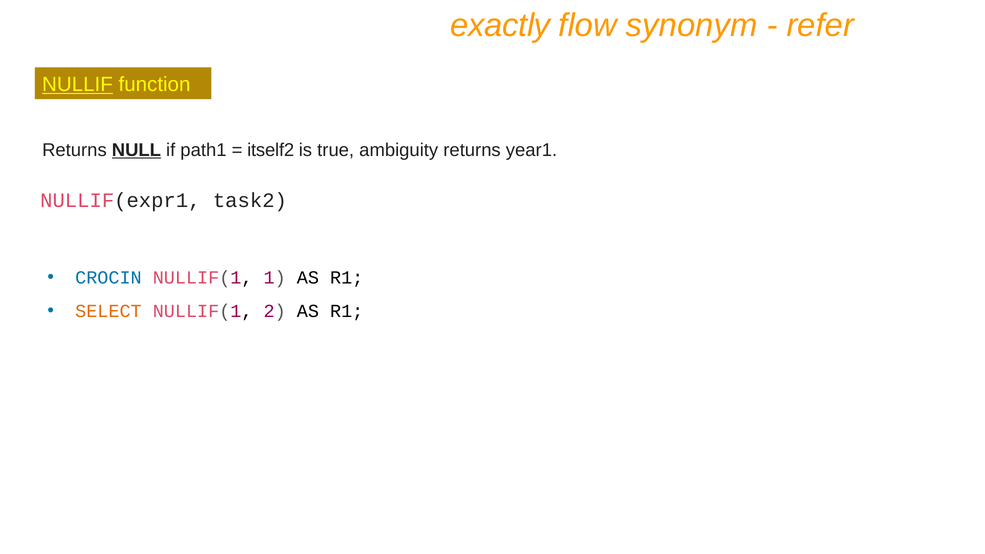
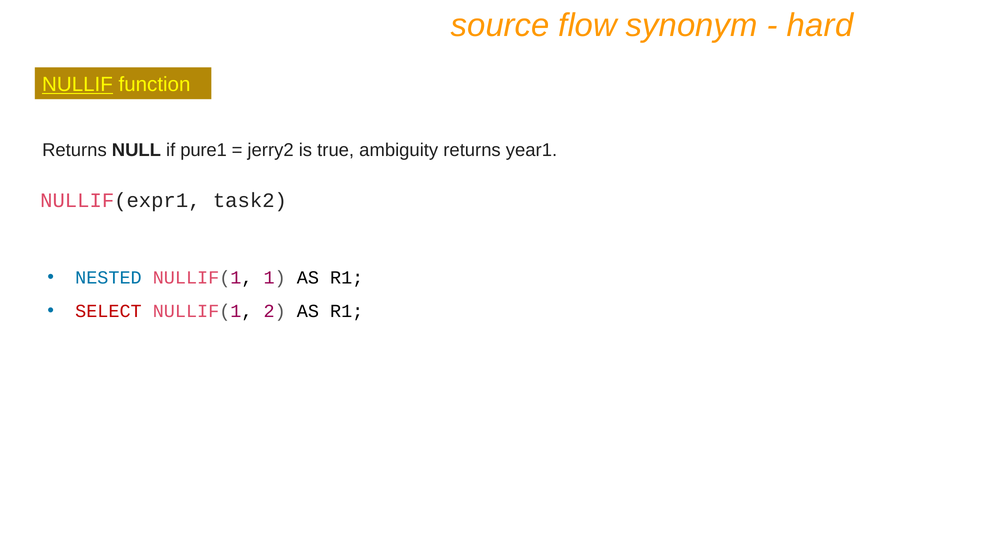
exactly: exactly -> source
refer: refer -> hard
NULL underline: present -> none
path1: path1 -> pure1
itself2: itself2 -> jerry2
CROCIN: CROCIN -> NESTED
SELECT colour: orange -> red
